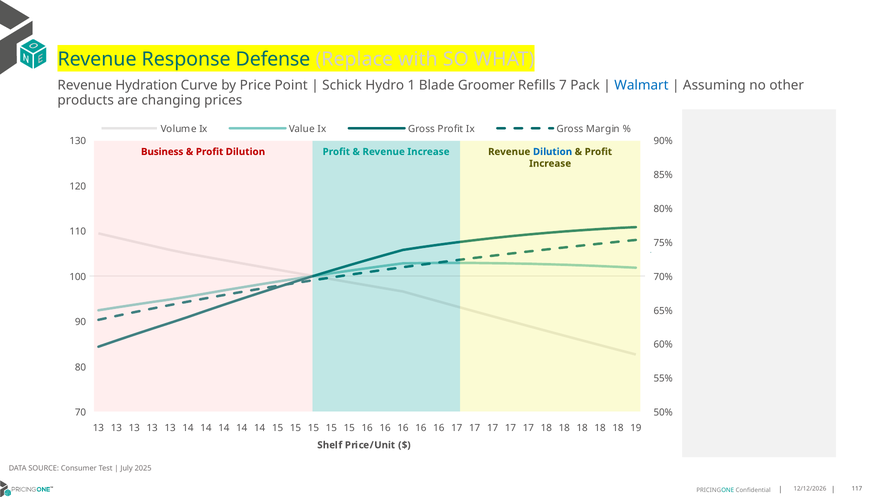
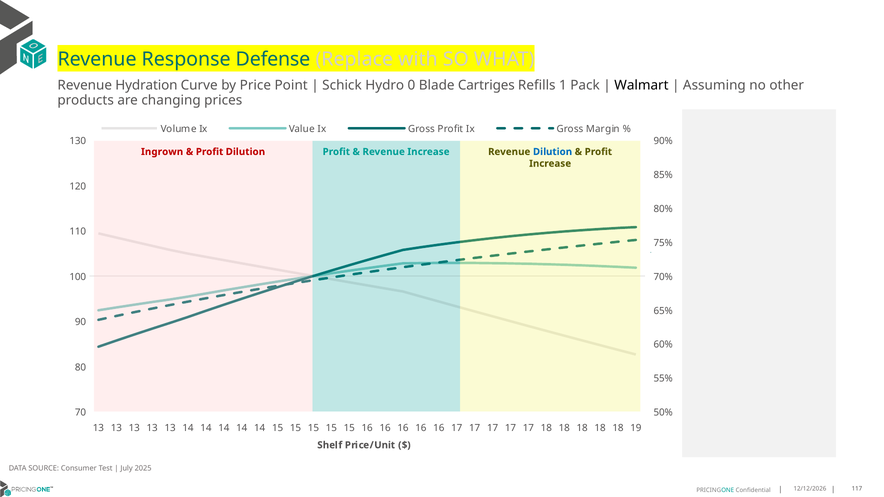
1: 1 -> 0
Groomer: Groomer -> Cartriges
7: 7 -> 1
Walmart colour: blue -> black
Business: Business -> Ingrown
